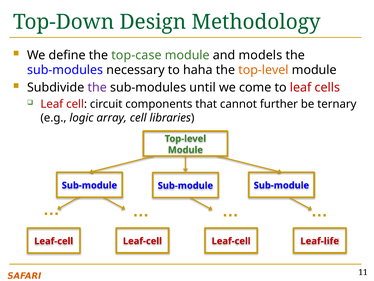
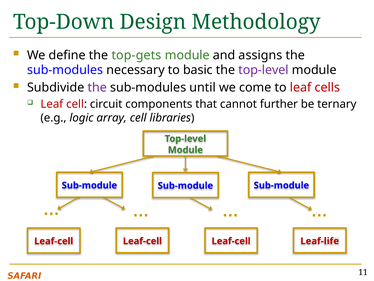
top-case: top-case -> top-gets
models: models -> assigns
haha: haha -> basic
top-level at (263, 70) colour: orange -> purple
